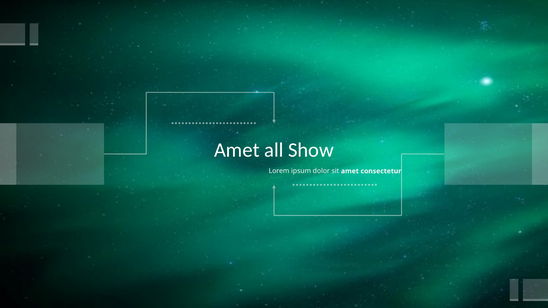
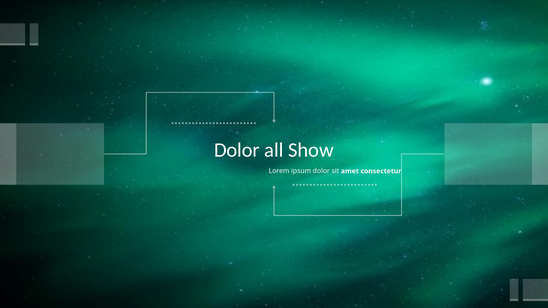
Amet at (237, 150): Amet -> Dolor
